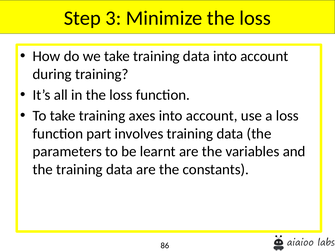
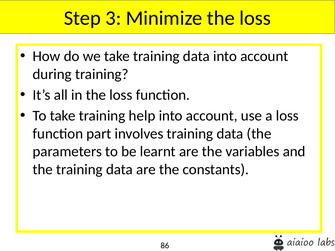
axes: axes -> help
